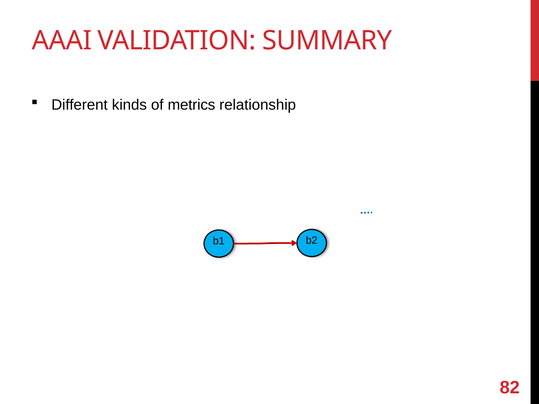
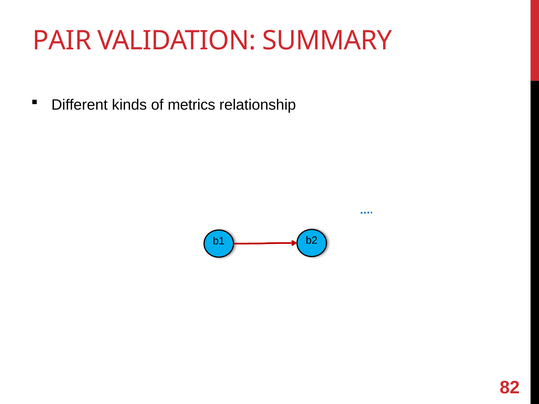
AAAI: AAAI -> PAIR
